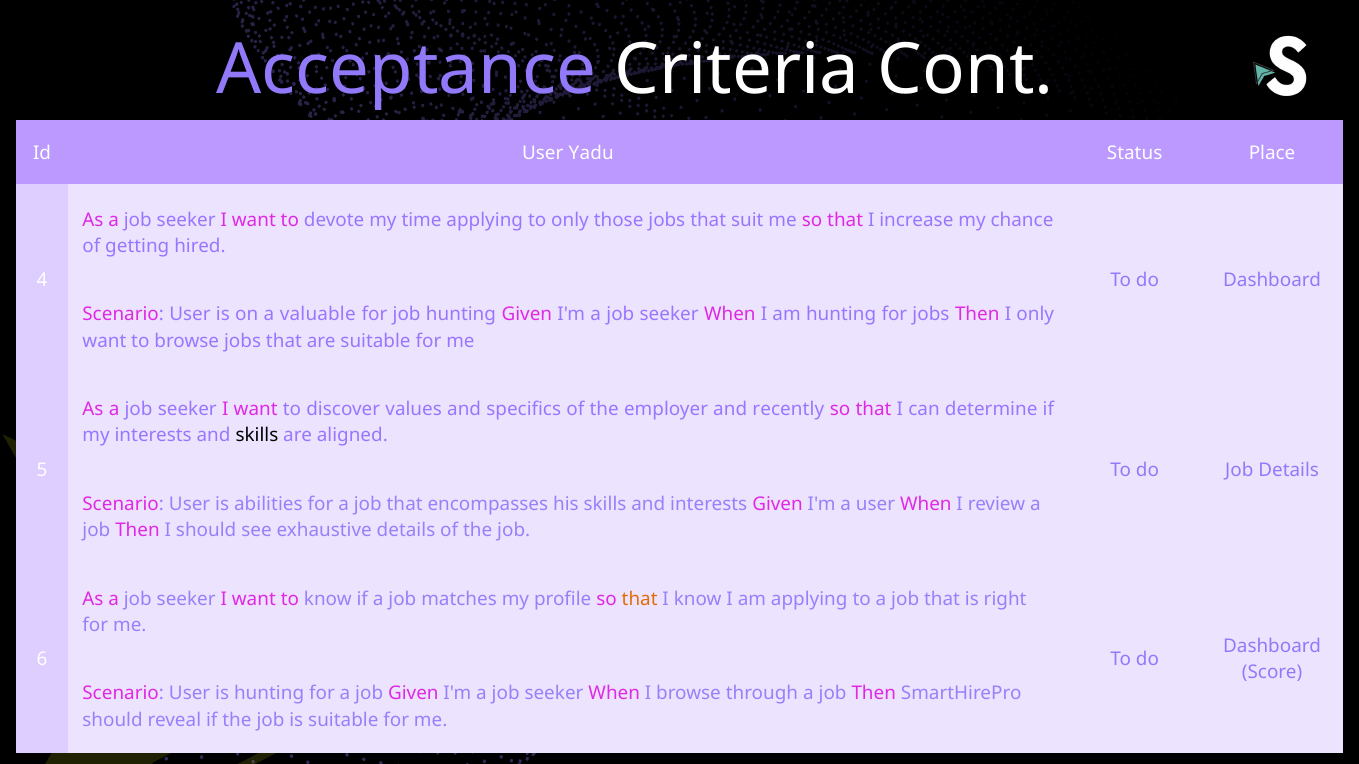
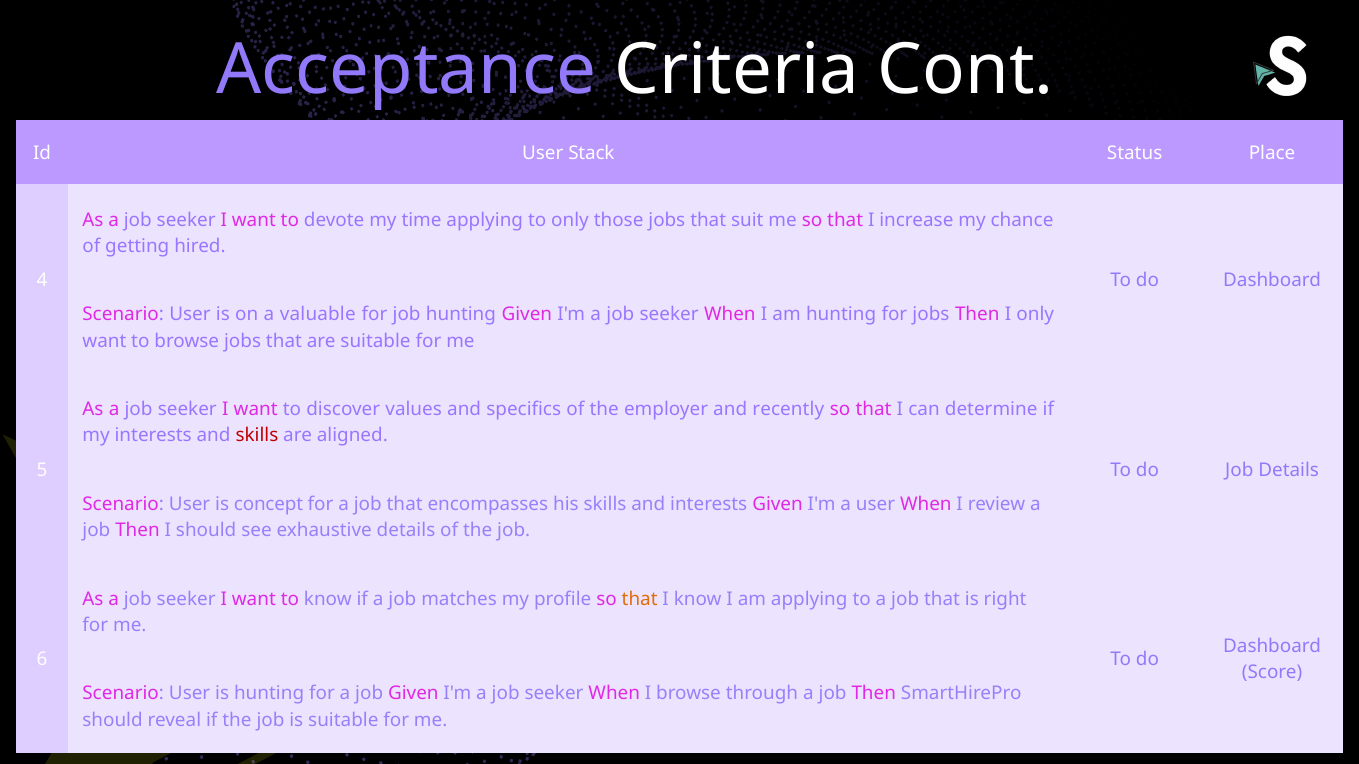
Yadu: Yadu -> Stack
skills at (257, 436) colour: black -> red
abilities: abilities -> concept
